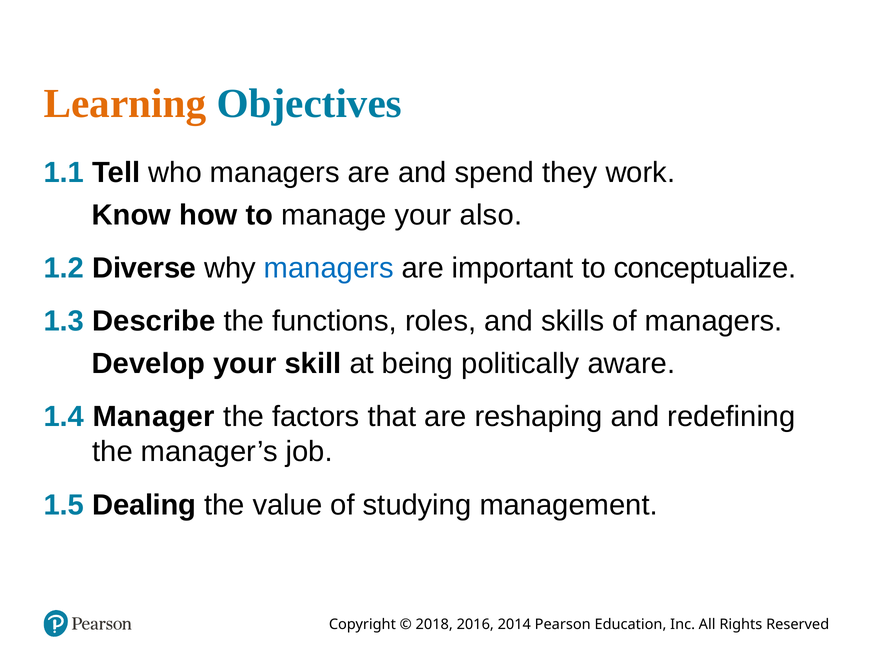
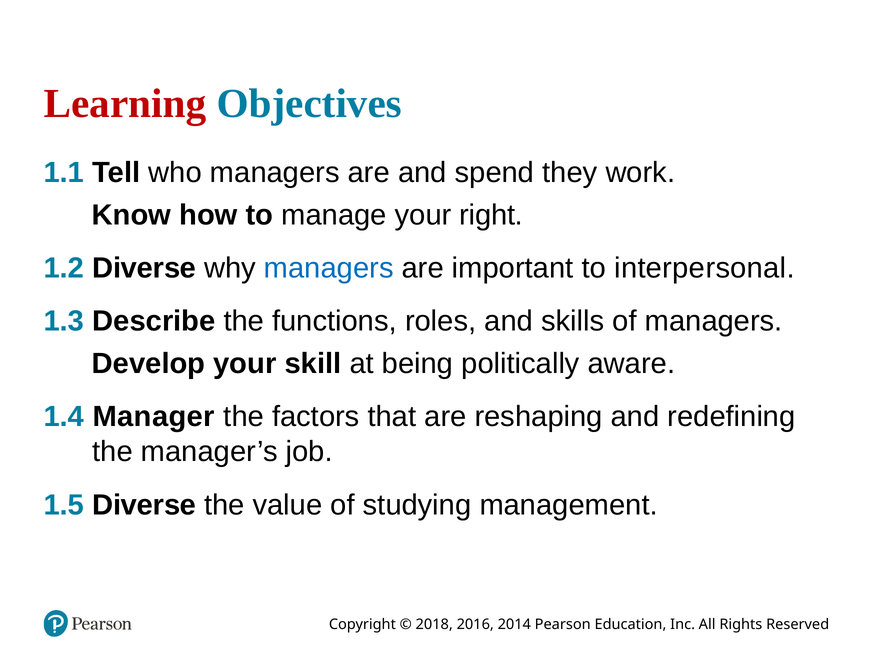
Learning colour: orange -> red
also: also -> right
conceptualize: conceptualize -> interpersonal
1.5 Dealing: Dealing -> Diverse
